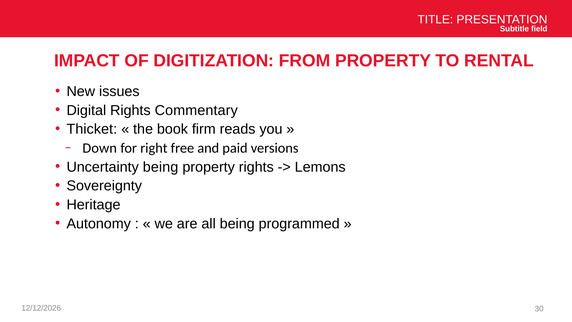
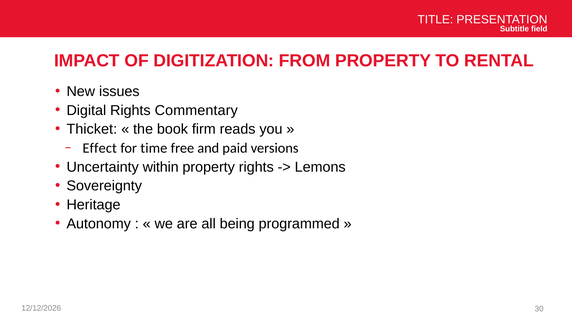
Down: Down -> Effect
right: right -> time
Uncertainty being: being -> within
